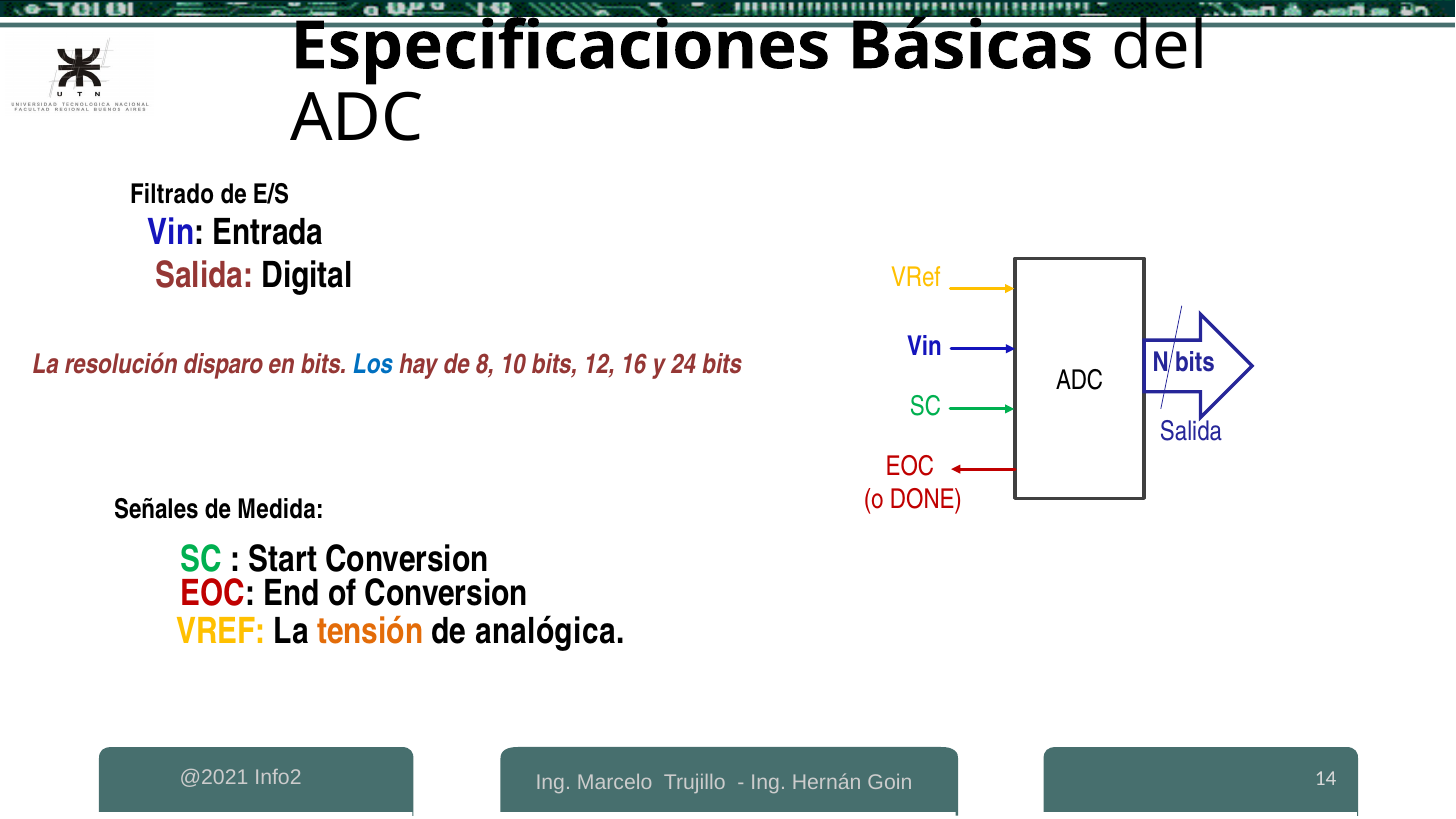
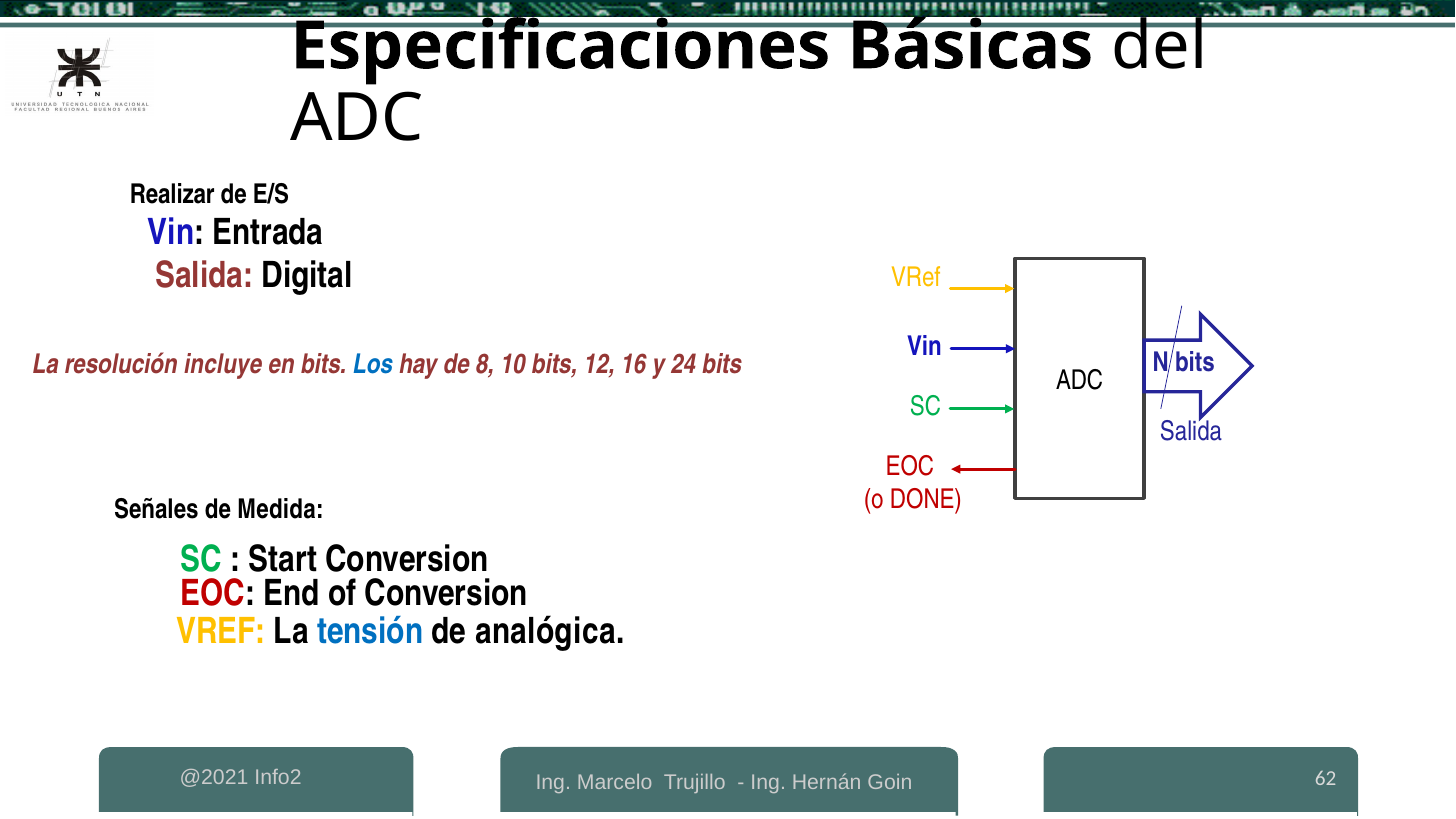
Filtrado: Filtrado -> Realizar
disparo: disparo -> incluye
tensión colour: orange -> blue
14: 14 -> 62
